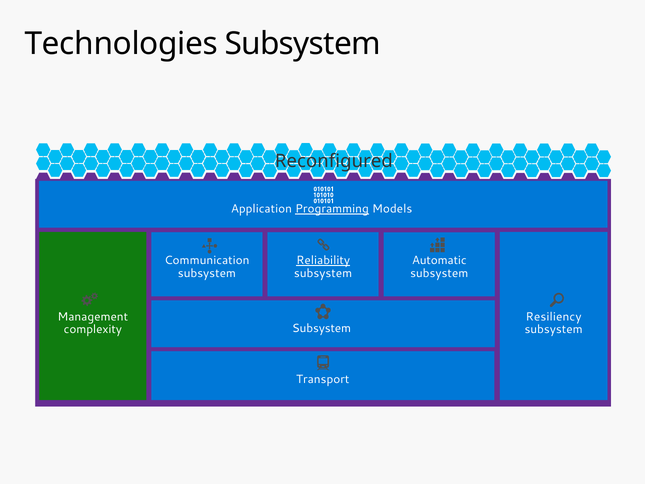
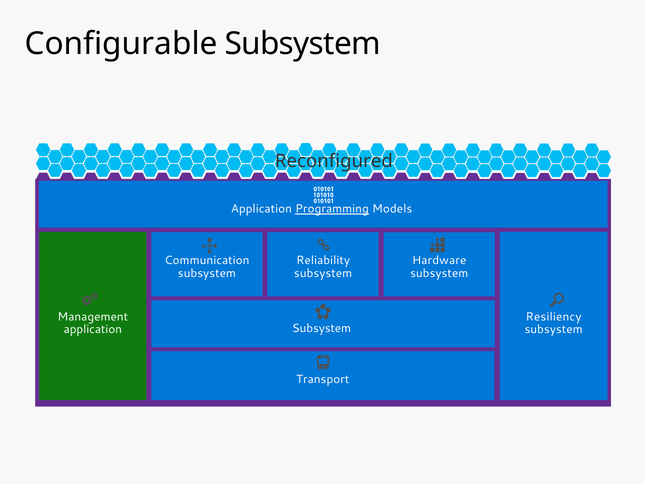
Technologies: Technologies -> Configurable
Reliability underline: present -> none
Automatic: Automatic -> Hardware
complexity at (93, 329): complexity -> application
